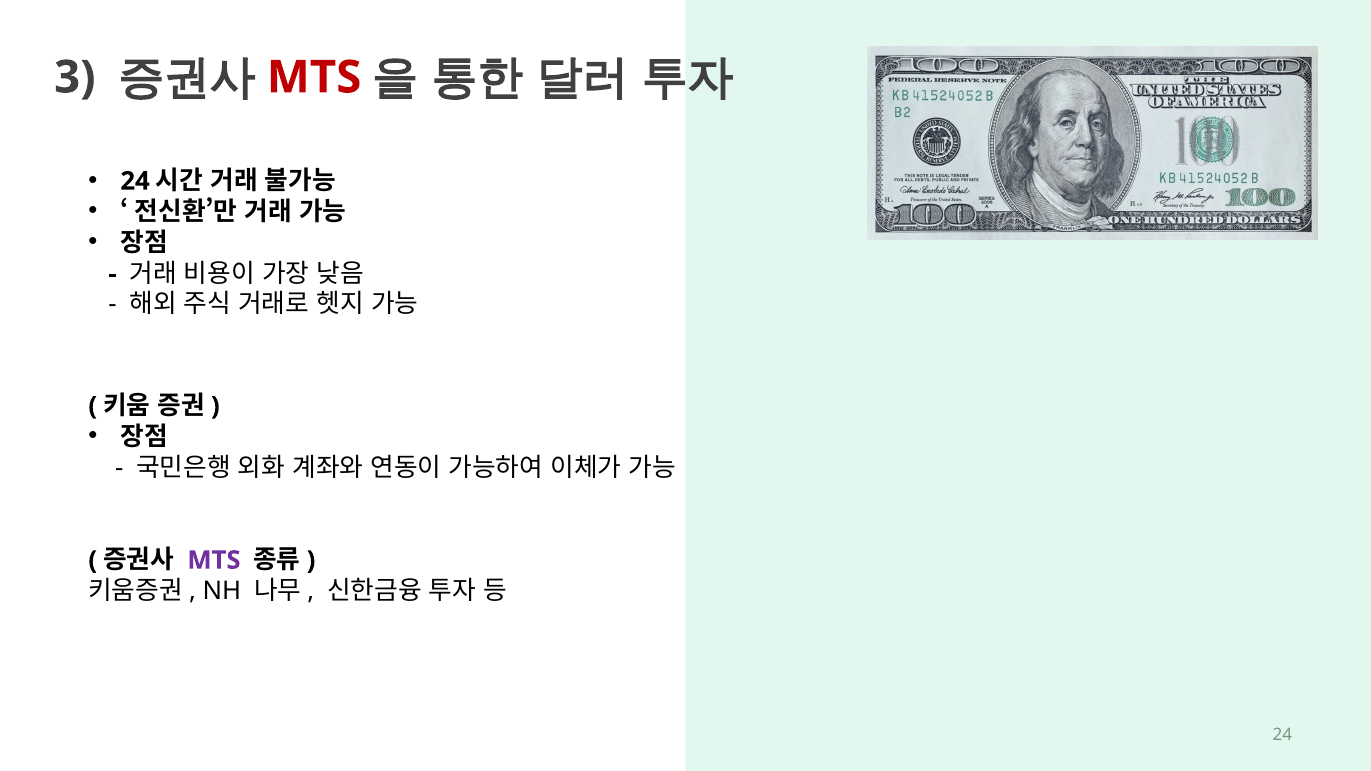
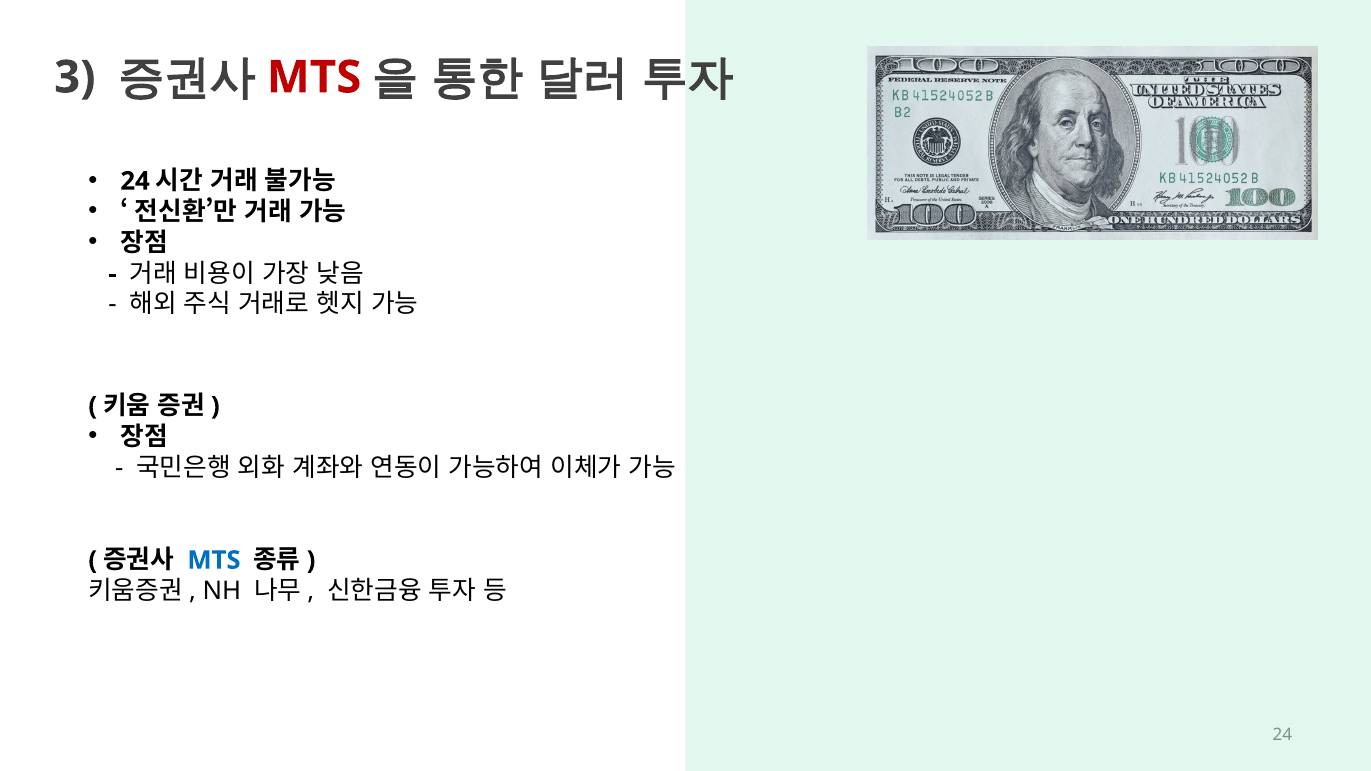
MTS at (214, 560) colour: purple -> blue
